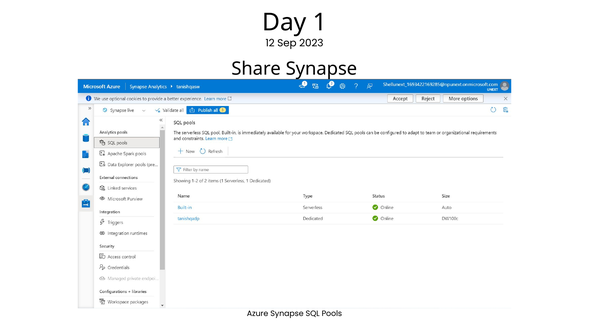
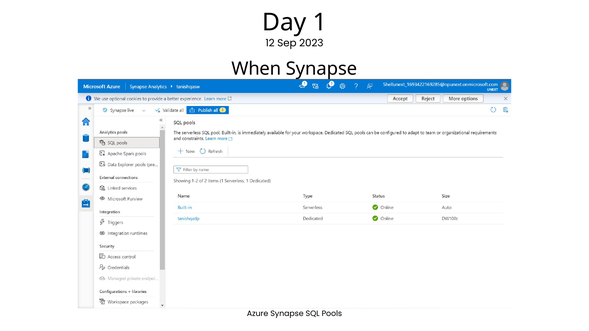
Share: Share -> When
